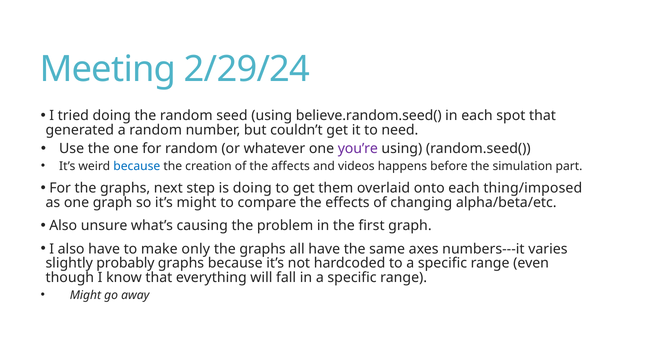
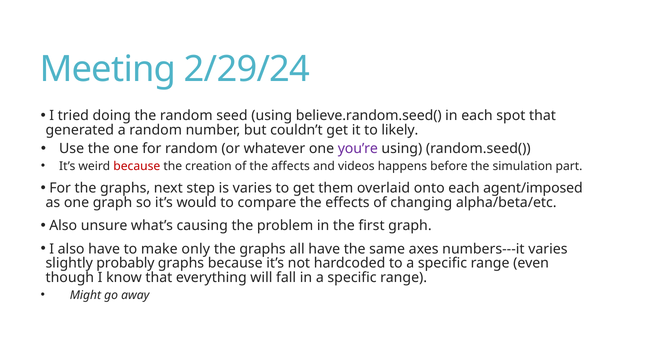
need: need -> likely
because at (137, 166) colour: blue -> red
is doing: doing -> varies
thing/imposed: thing/imposed -> agent/imposed
it’s might: might -> would
